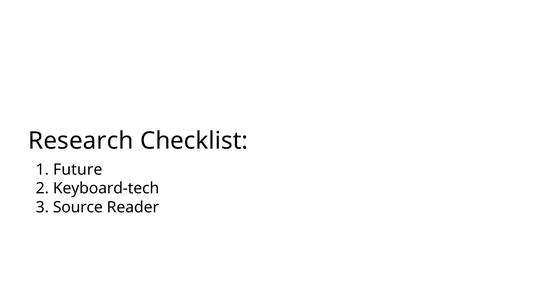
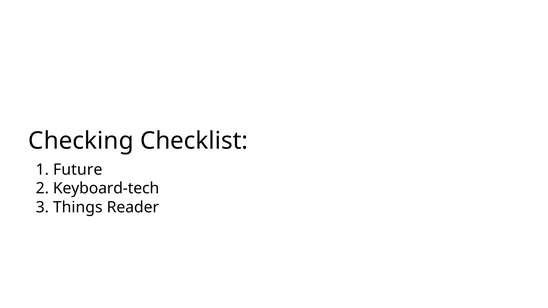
Research: Research -> Checking
Source: Source -> Things
